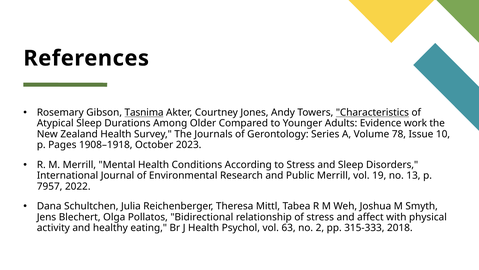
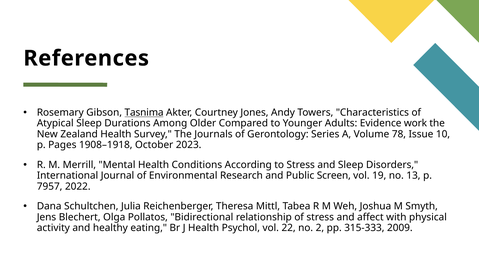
Characteristics underline: present -> none
Public Merrill: Merrill -> Screen
63: 63 -> 22
2018: 2018 -> 2009
